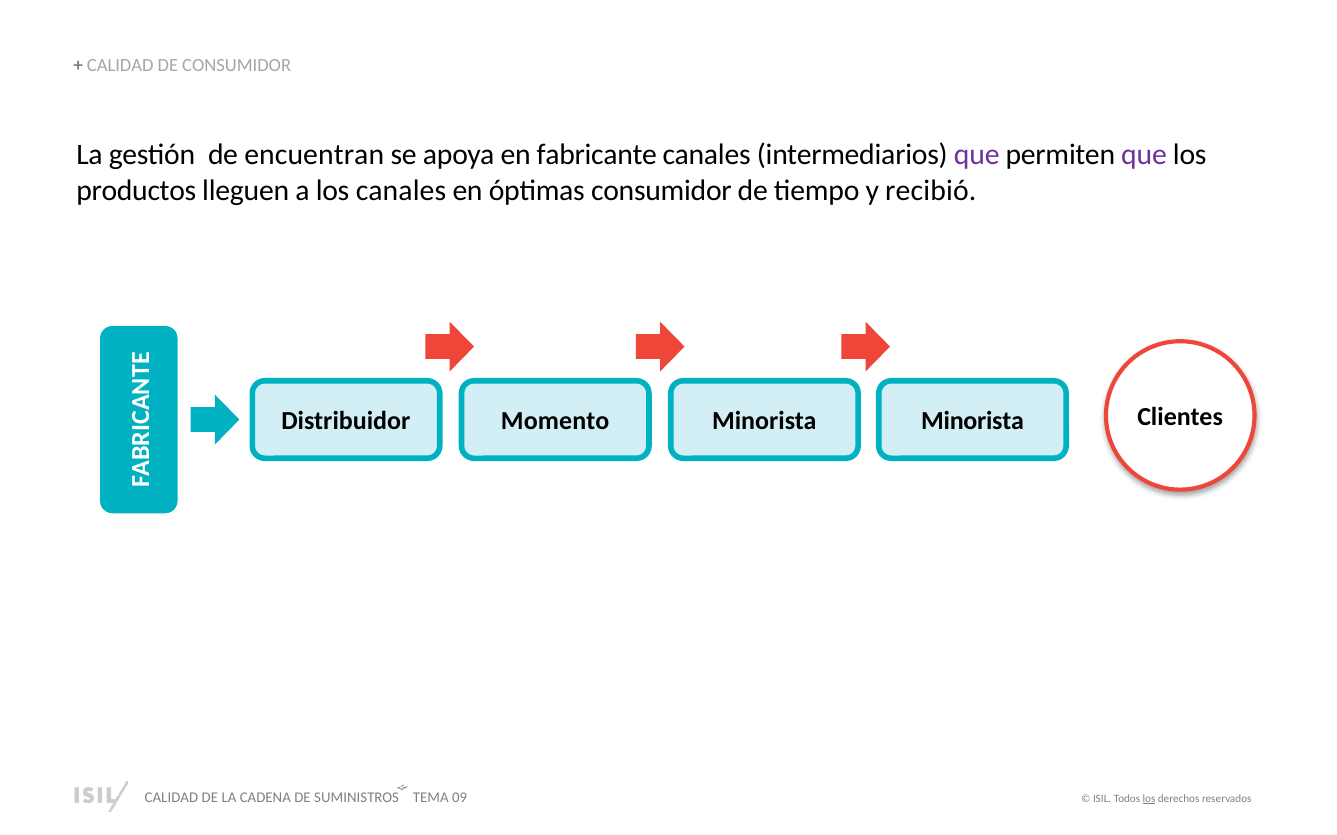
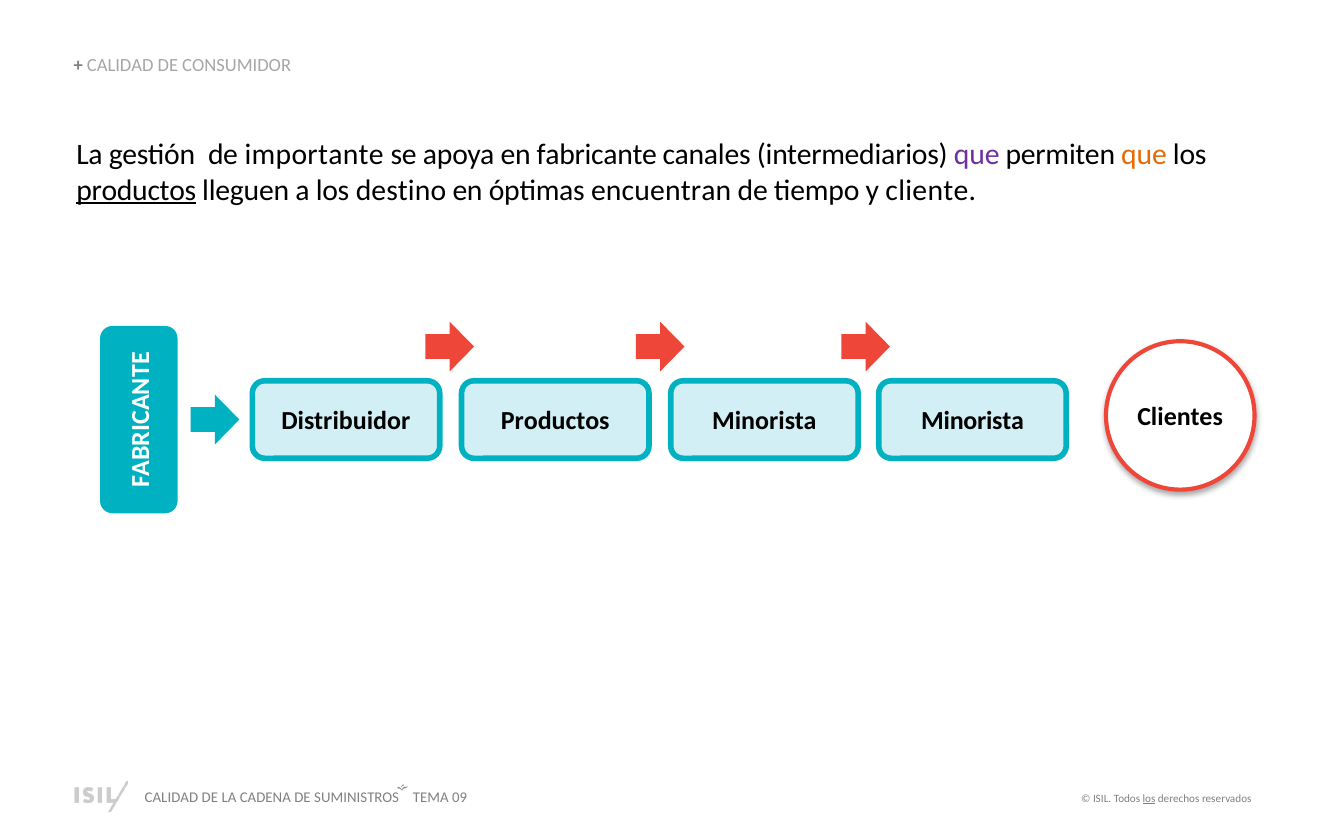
encuentran: encuentran -> importante
que at (1144, 155) colour: purple -> orange
productos at (136, 191) underline: none -> present
los canales: canales -> destino
óptimas consumidor: consumidor -> encuentran
recibió: recibió -> cliente
Distribuidor Momento: Momento -> Productos
